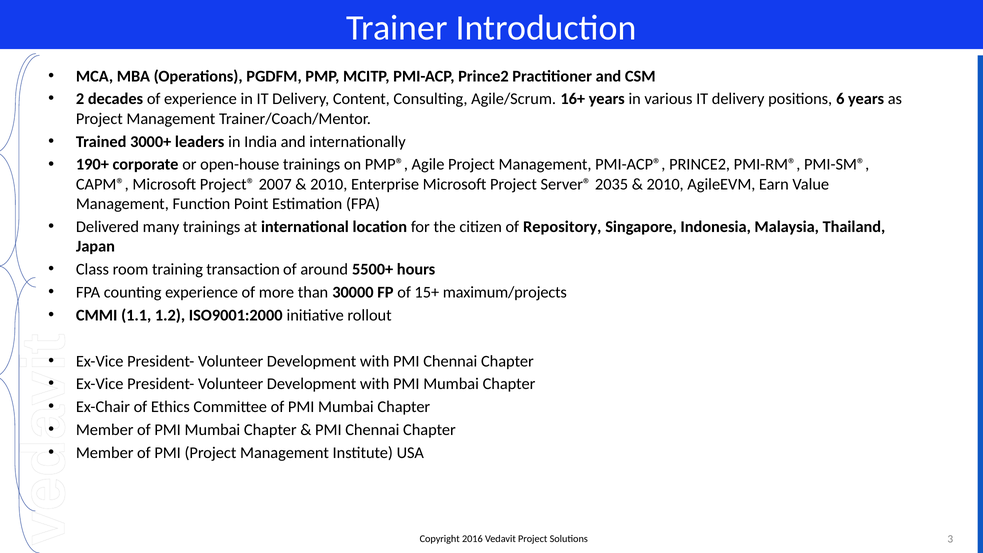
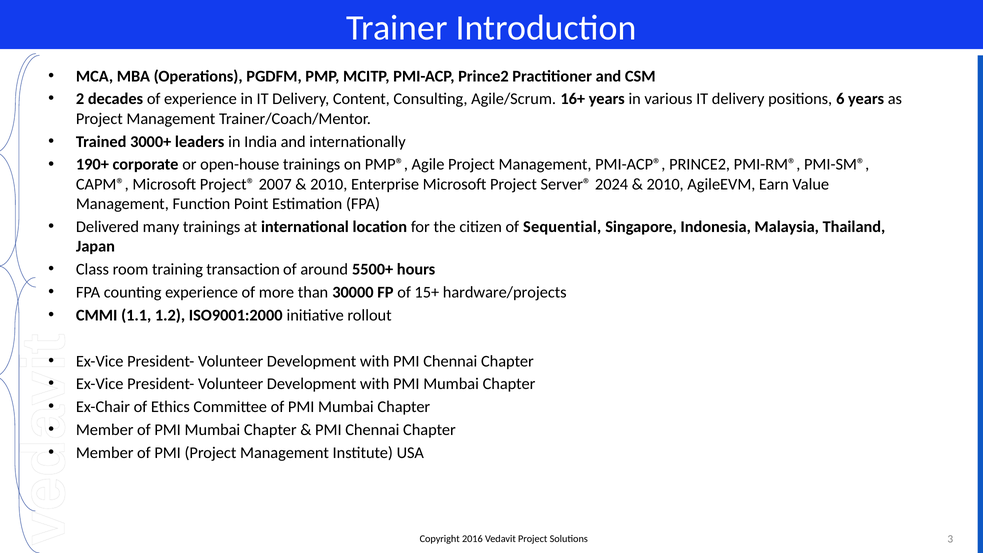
2035: 2035 -> 2024
Repository: Repository -> Sequential
maximum/projects: maximum/projects -> hardware/projects
